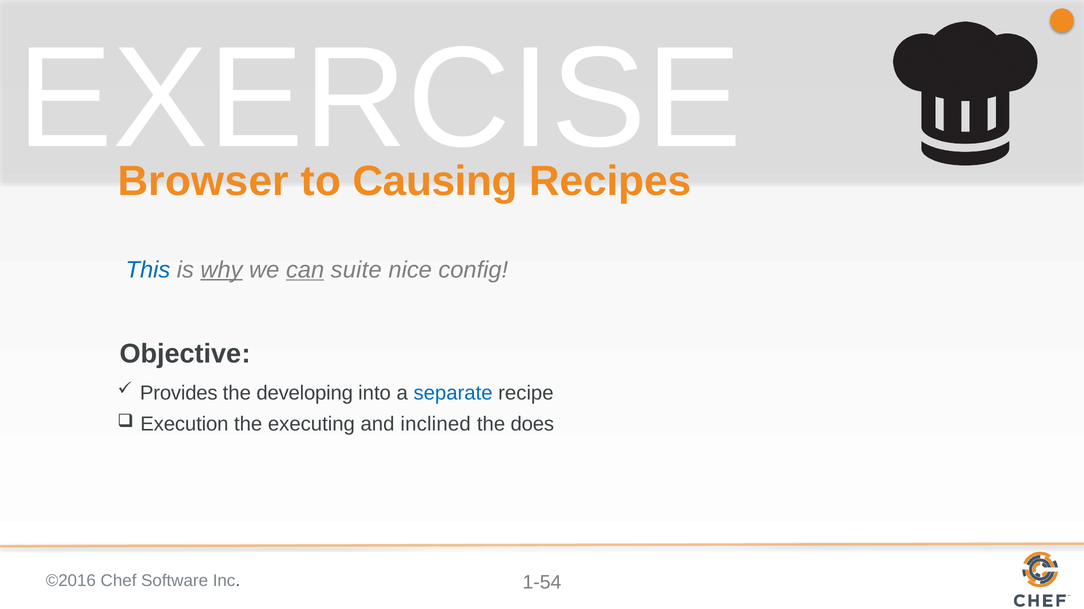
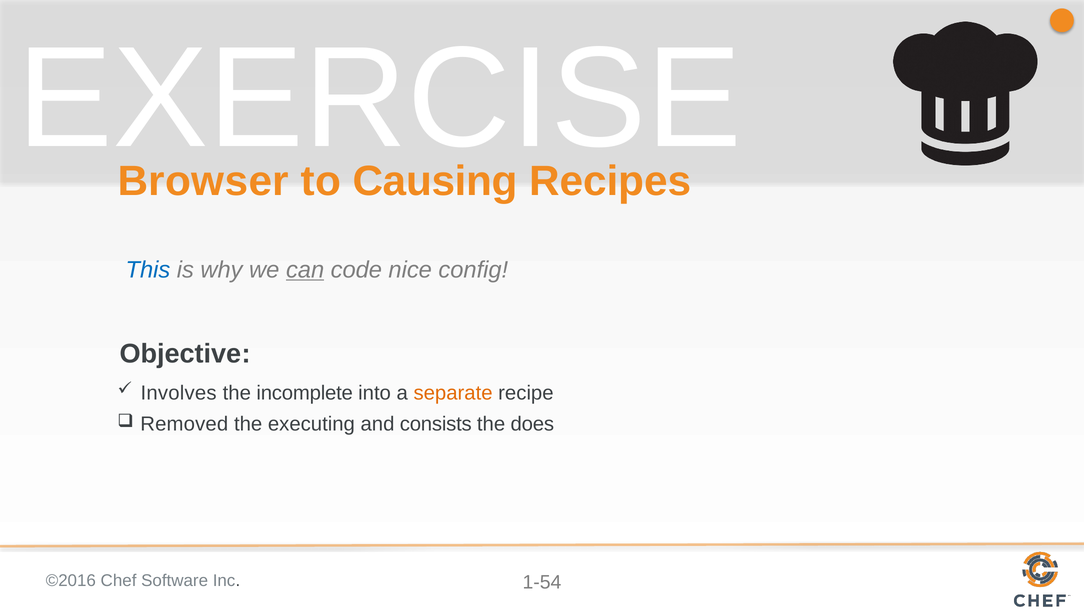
why underline: present -> none
suite: suite -> code
Provides: Provides -> Involves
developing: developing -> incomplete
separate colour: blue -> orange
Execution: Execution -> Removed
inclined: inclined -> consists
